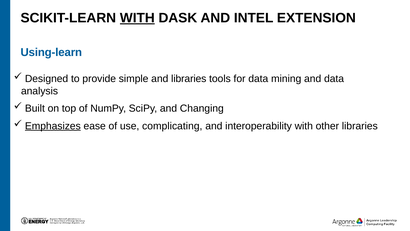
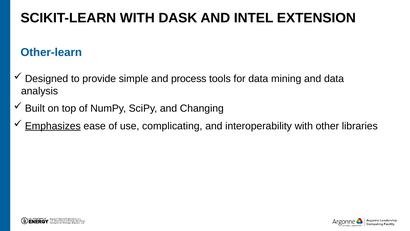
WITH at (137, 18) underline: present -> none
Using-learn: Using-learn -> Other-learn
and libraries: libraries -> process
